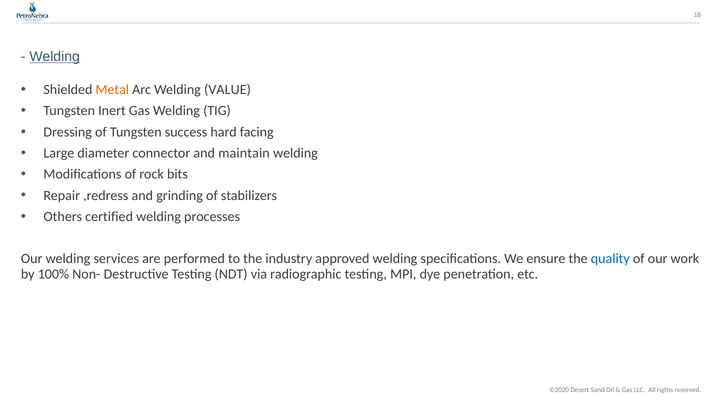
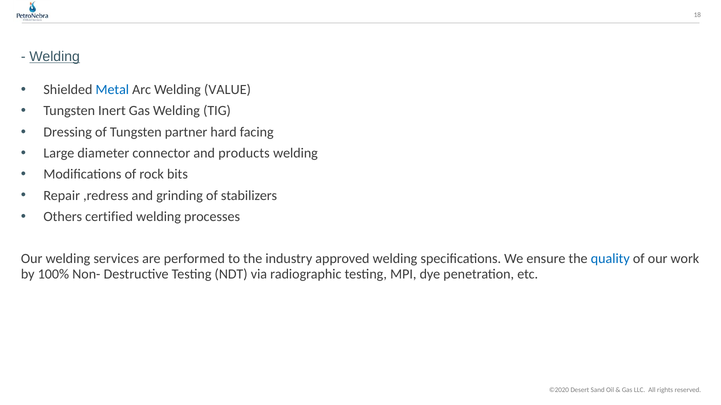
Metal colour: orange -> blue
success: success -> partner
maintain: maintain -> products
